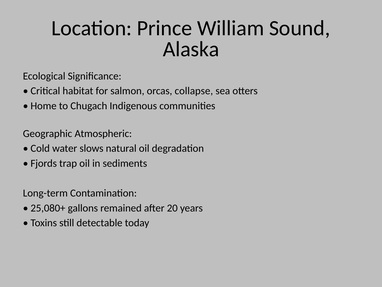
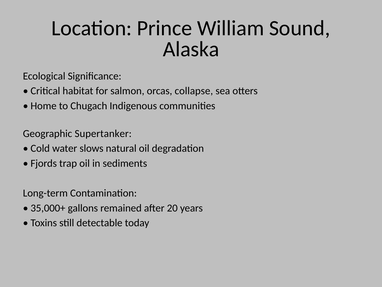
Atmospheric: Atmospheric -> Supertanker
25,080+: 25,080+ -> 35,000+
